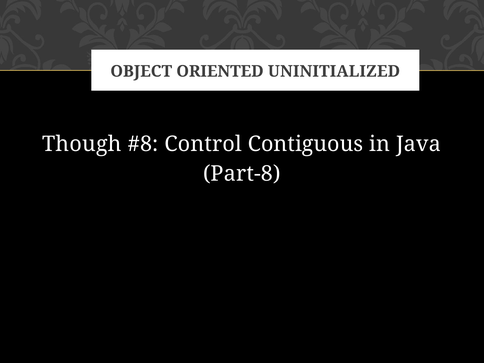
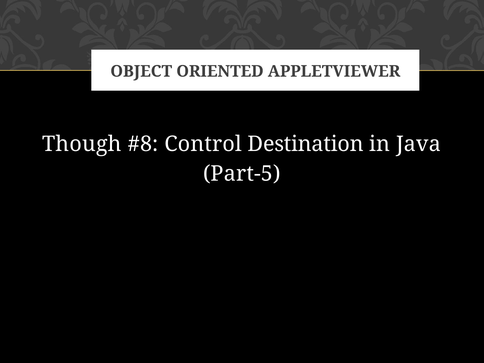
UNINITIALIZED: UNINITIALIZED -> APPLETVIEWER
Contiguous: Contiguous -> Destination
Part-8: Part-8 -> Part-5
